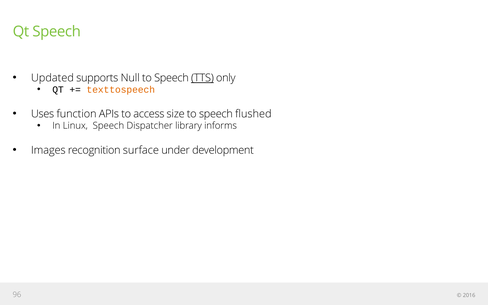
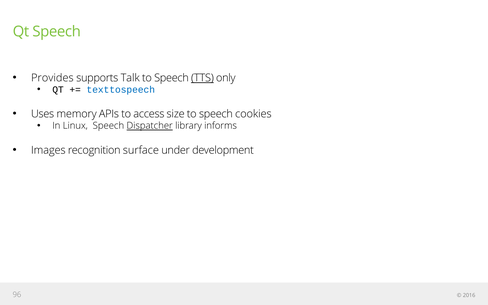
Updated: Updated -> Provides
Null: Null -> Talk
texttospeech colour: orange -> blue
function: function -> memory
flushed: flushed -> cookies
Dispatcher underline: none -> present
